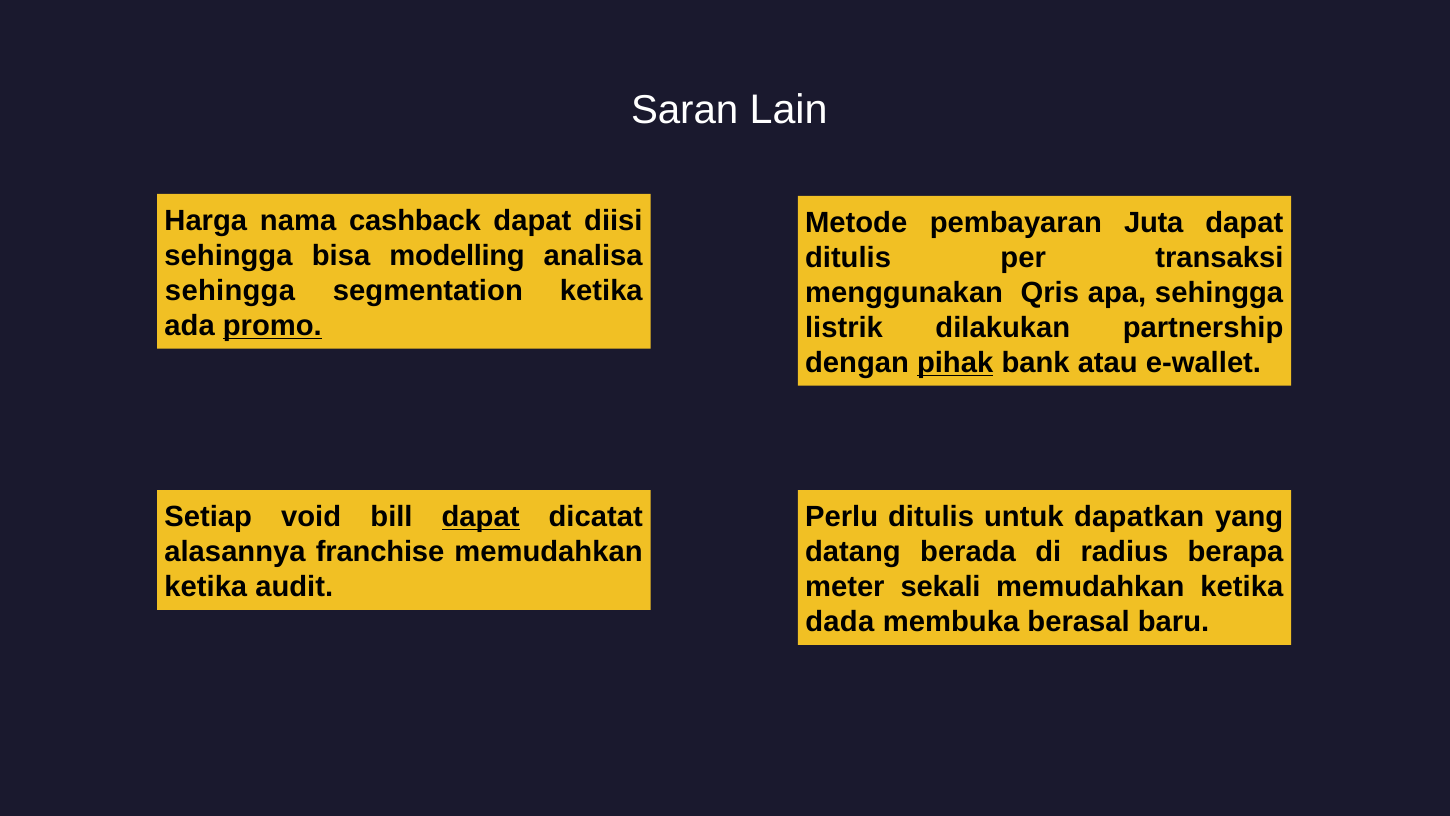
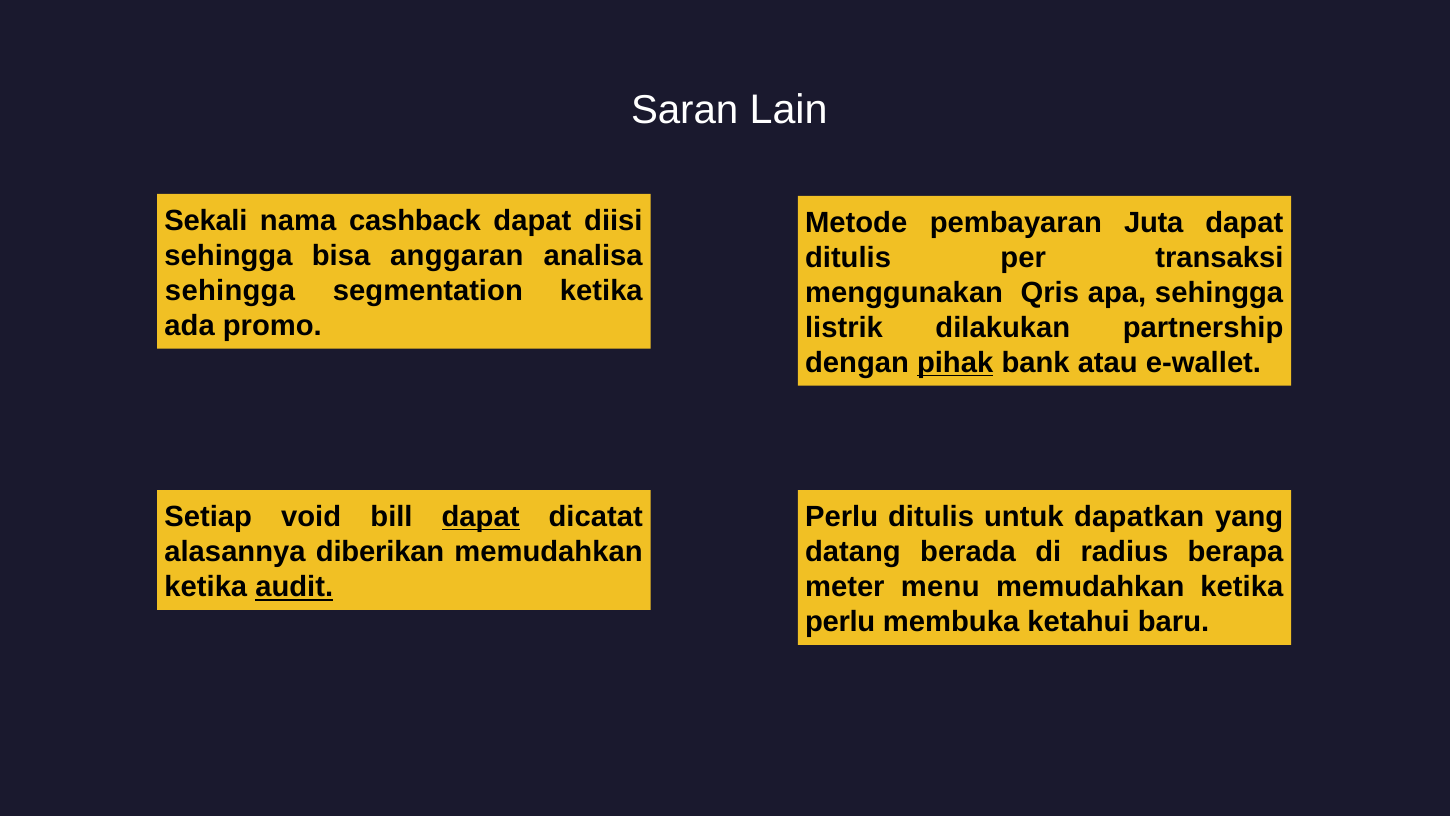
Harga: Harga -> Sekali
modelling: modelling -> anggaran
promo underline: present -> none
franchise: franchise -> diberikan
audit underline: none -> present
sekali: sekali -> menu
dada at (840, 622): dada -> perlu
berasal: berasal -> ketahui
